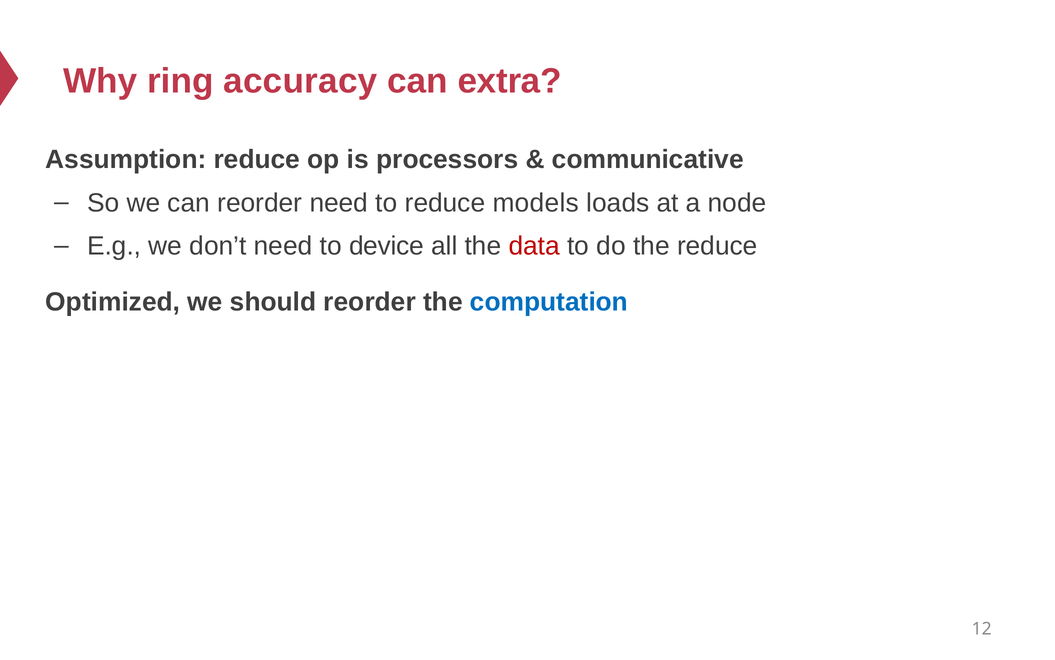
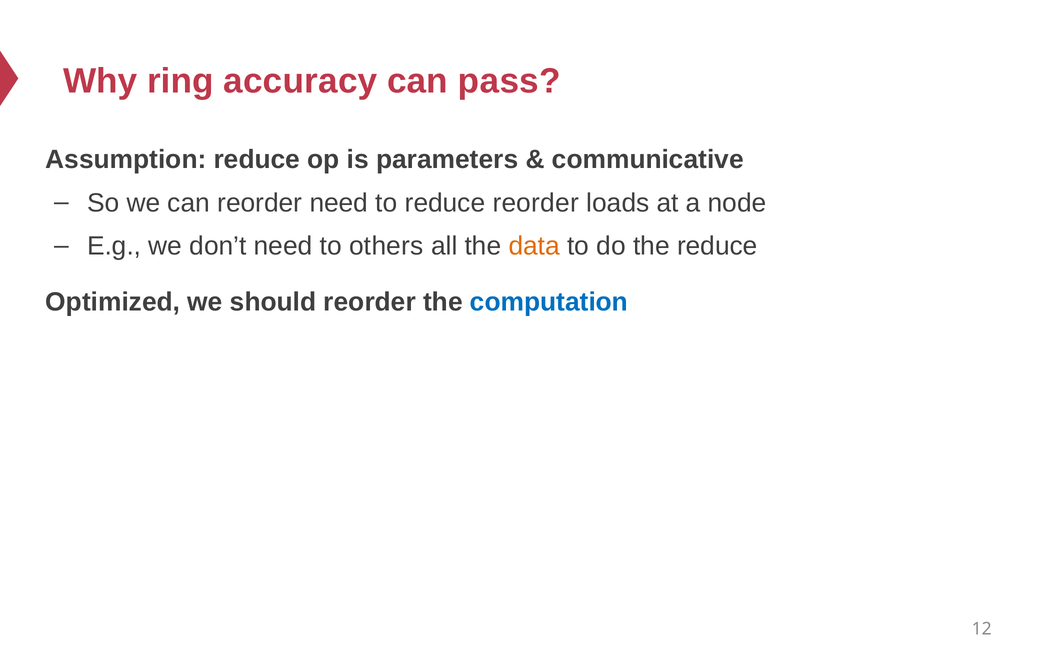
extra: extra -> pass
processors: processors -> parameters
reduce models: models -> reorder
device: device -> others
data colour: red -> orange
